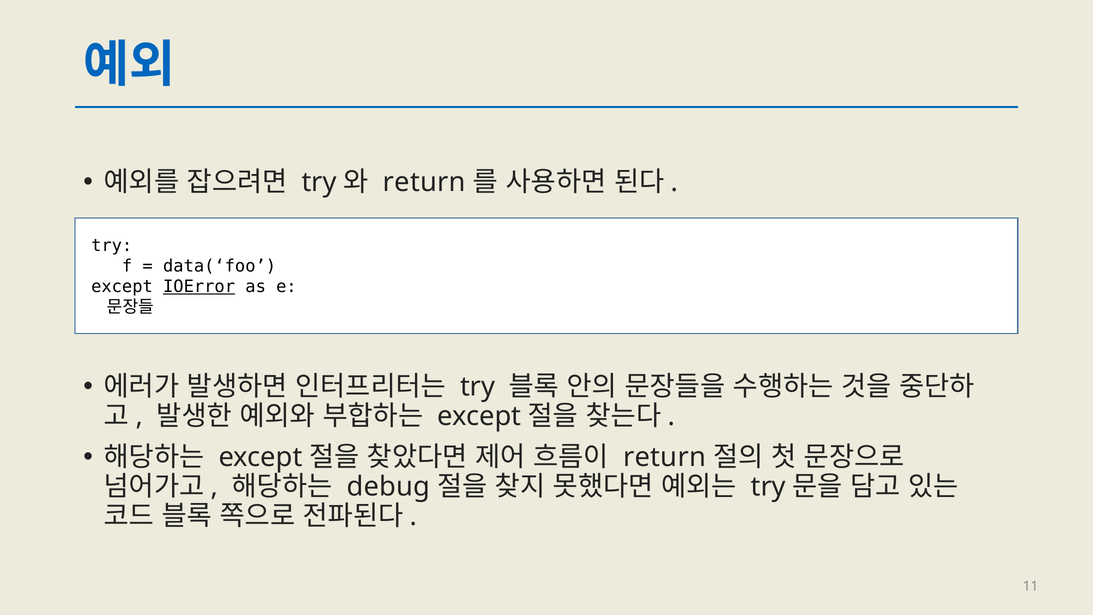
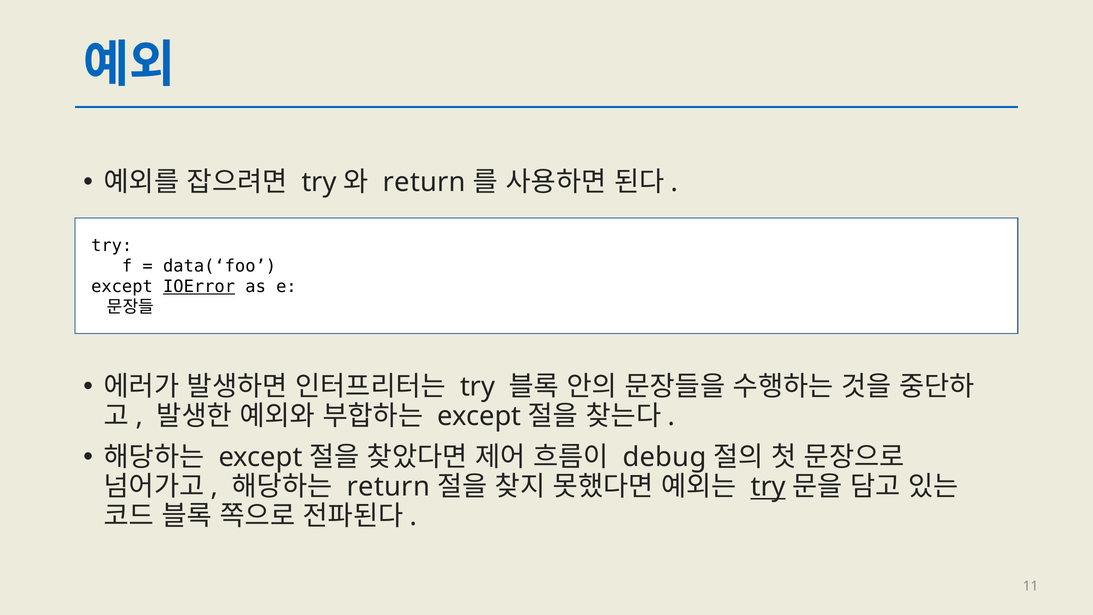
return at (665, 457): return -> debug
debug at (388, 487): debug -> return
try at (768, 487) underline: none -> present
